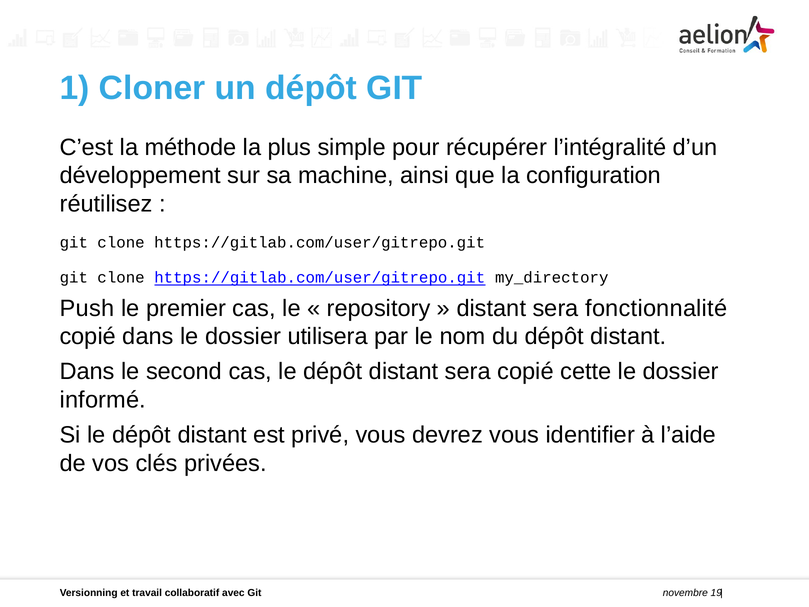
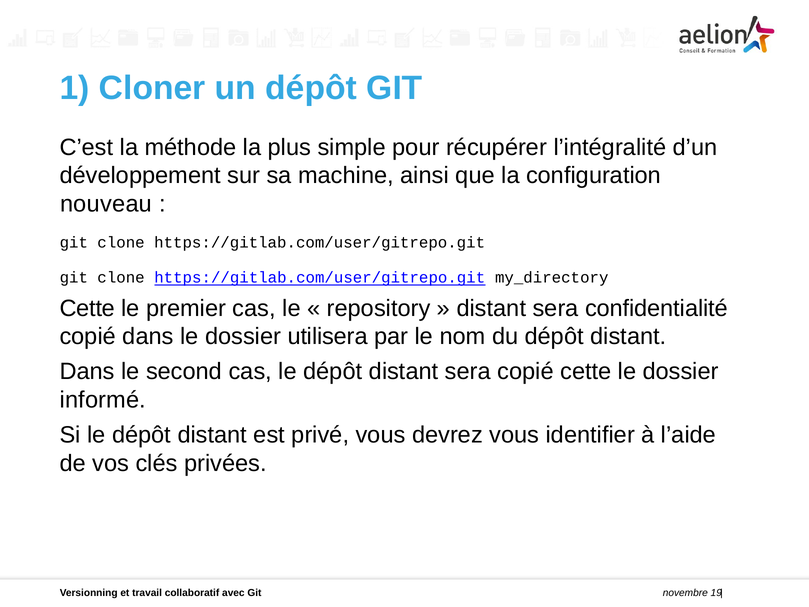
réutilisez: réutilisez -> nouveau
Push at (87, 308): Push -> Cette
fonctionnalité: fonctionnalité -> confidentialité
